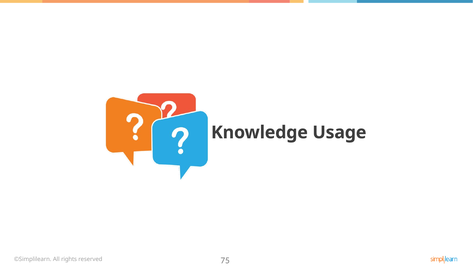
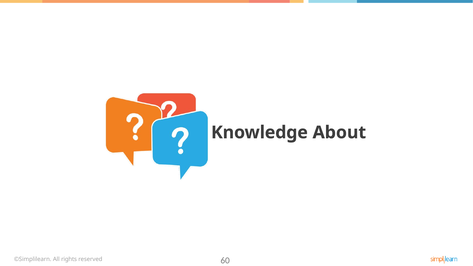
Usage: Usage -> About
75: 75 -> 60
